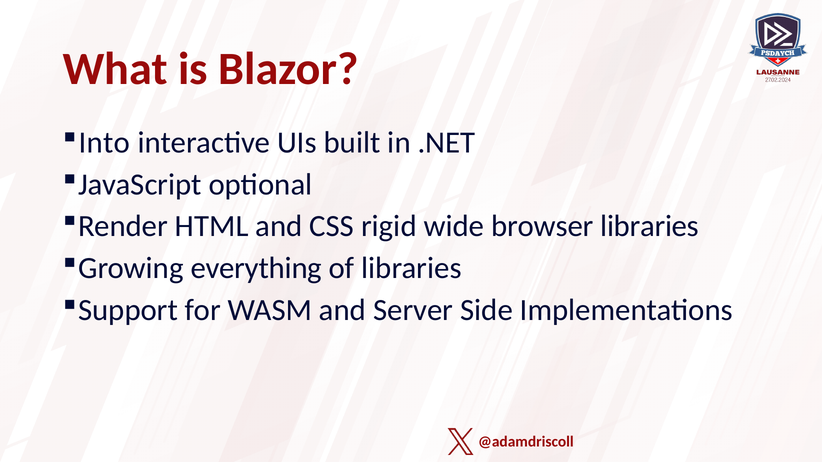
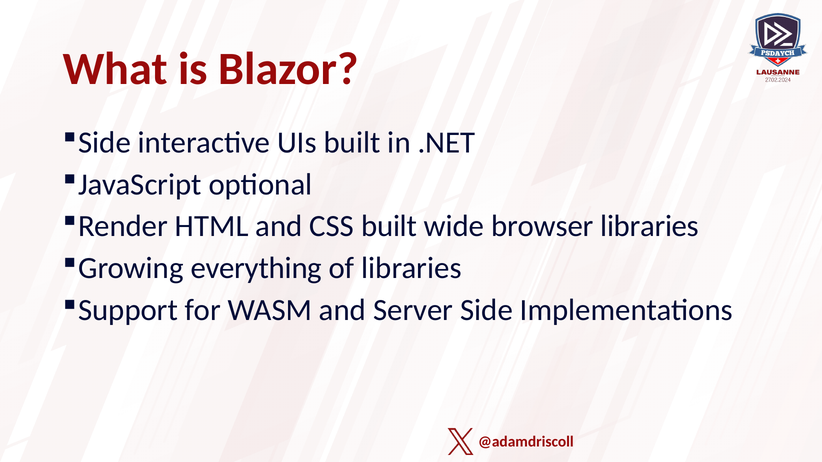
Into at (104, 143): Into -> Side
CSS rigid: rigid -> built
